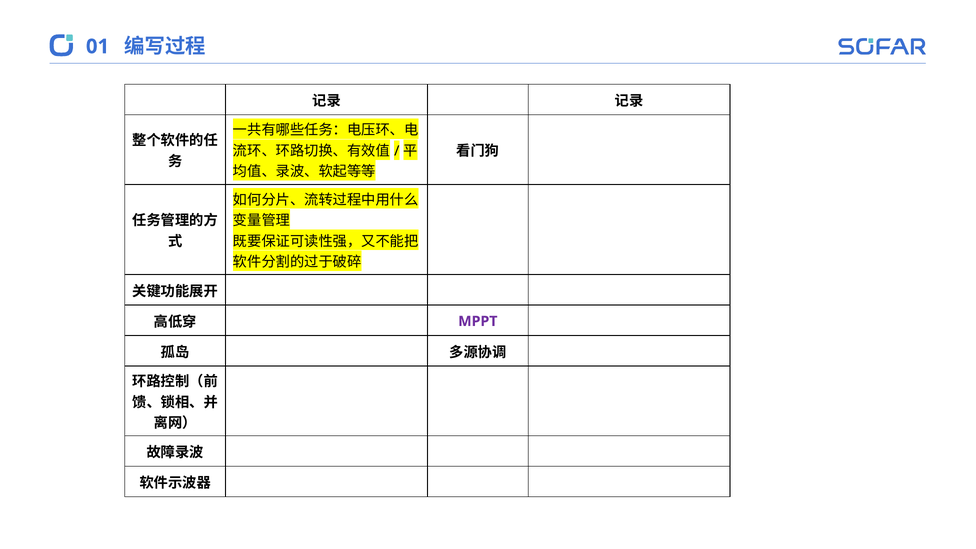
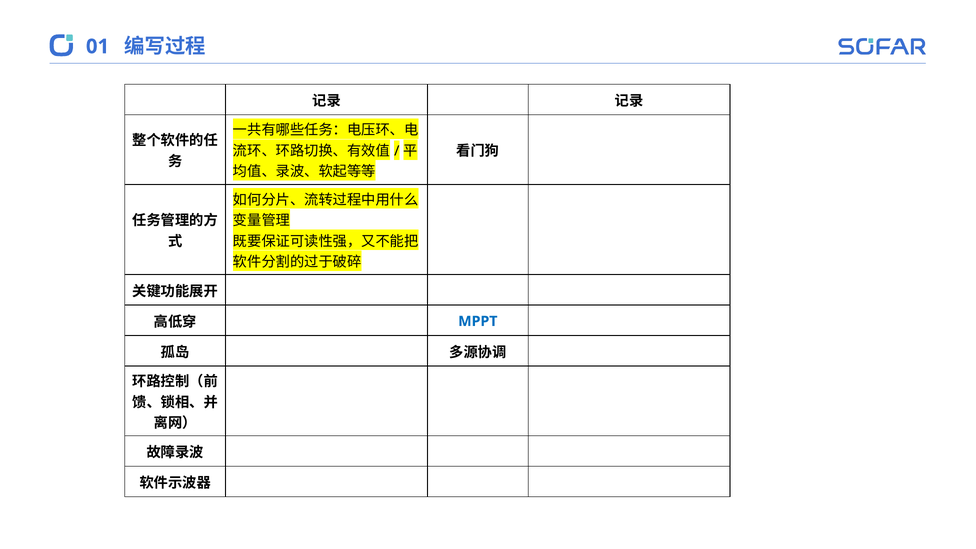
MPPT colour: purple -> blue
